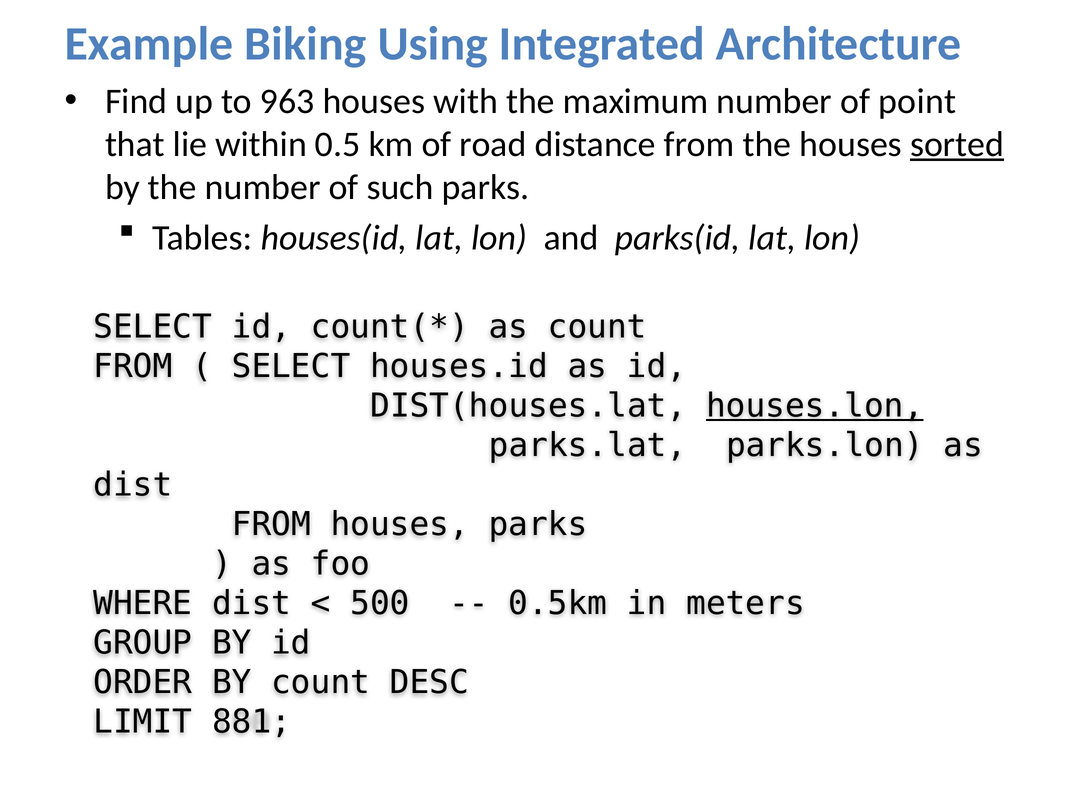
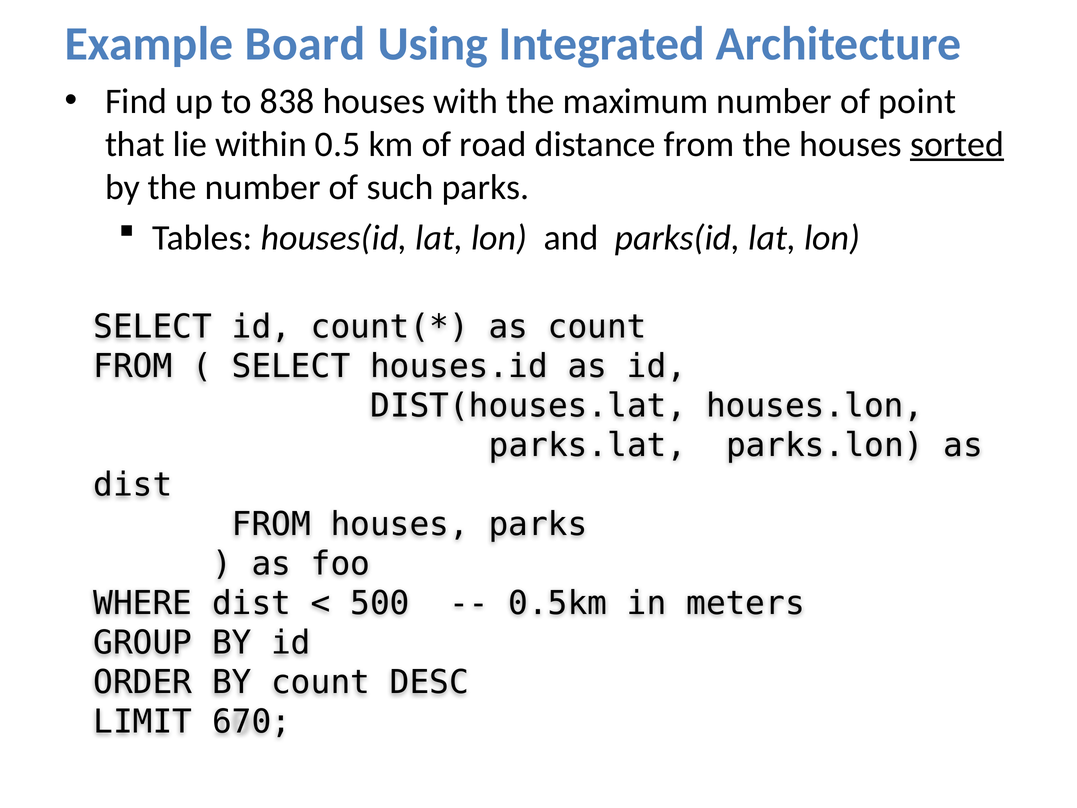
Biking: Biking -> Board
963: 963 -> 838
houses.lon underline: present -> none
881: 881 -> 670
